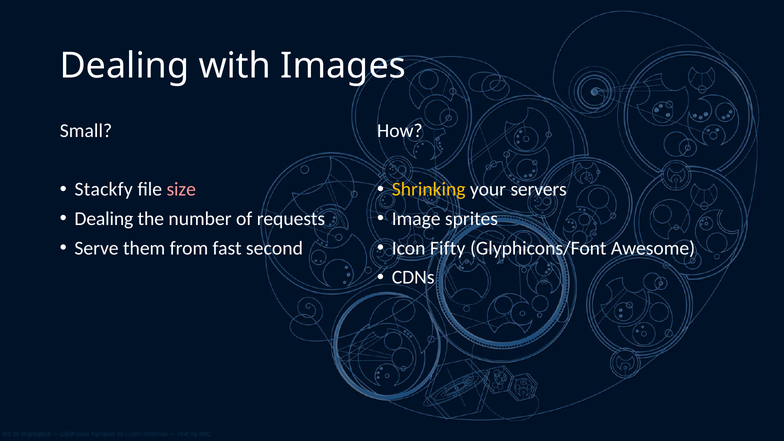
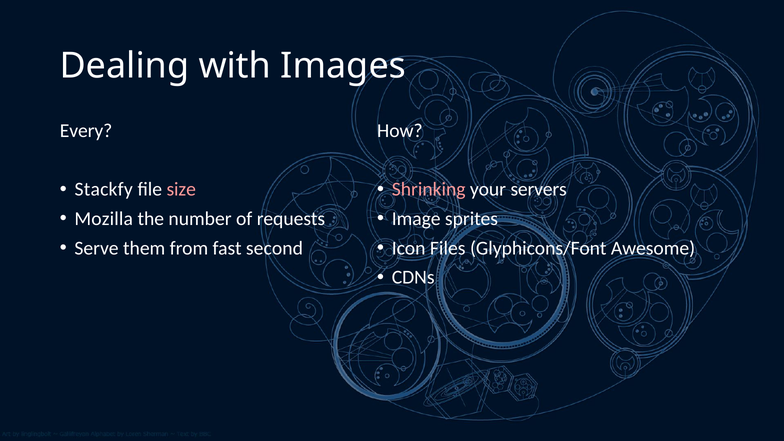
Small: Small -> Every
Shrinking colour: yellow -> pink
Dealing at (104, 219): Dealing -> Mozilla
Fifty: Fifty -> Files
